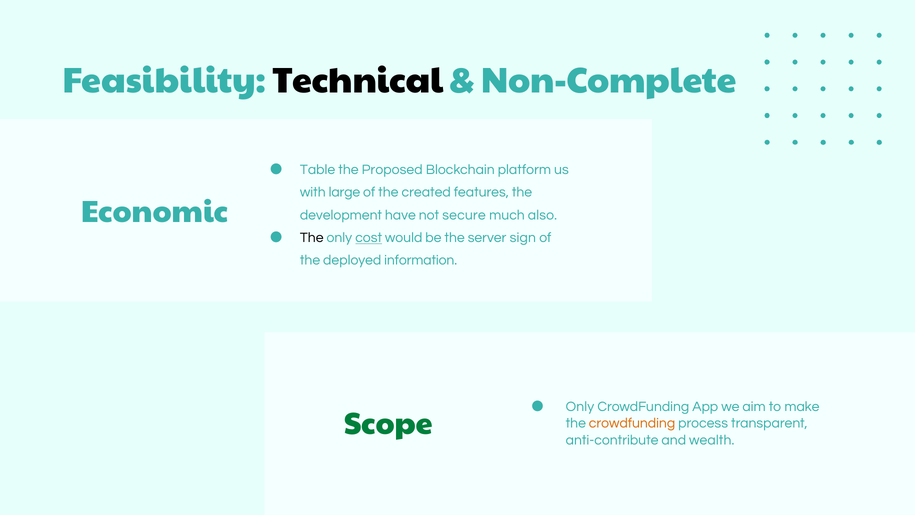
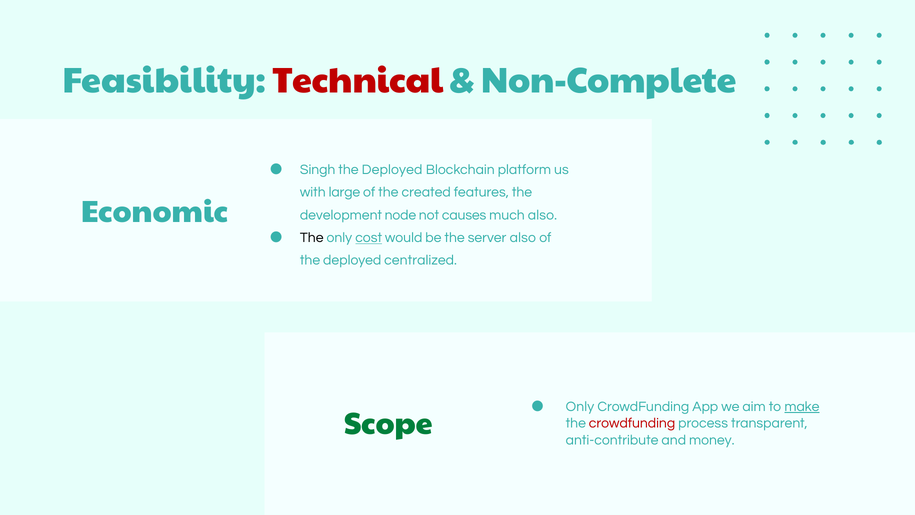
Technical colour: black -> red
Table: Table -> Singh
Proposed at (392, 170): Proposed -> Deployed
have: have -> node
secure: secure -> causes
server sign: sign -> also
information: information -> centralized
make underline: none -> present
crowdfunding at (632, 423) colour: orange -> red
wealth: wealth -> money
